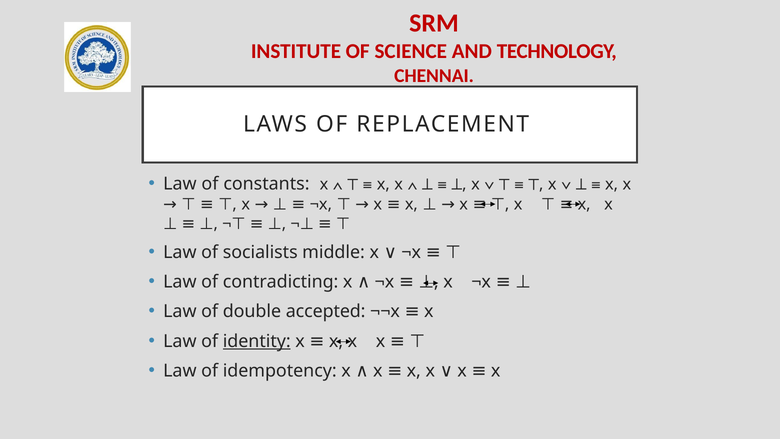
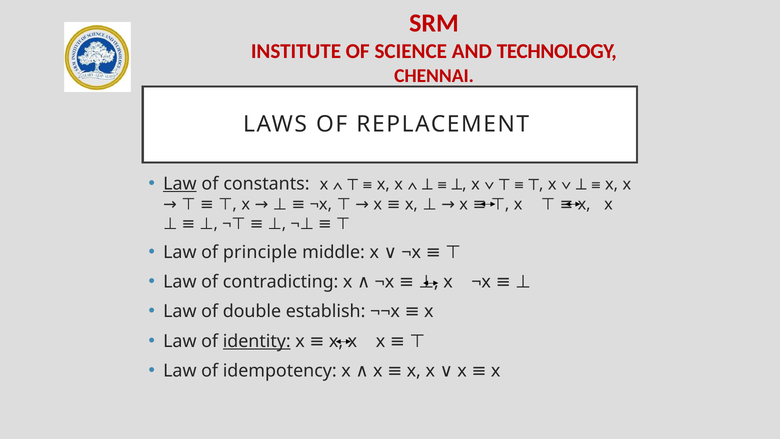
Law at (180, 184) underline: none -> present
socialists: socialists -> principle
accepted: accepted -> establish
